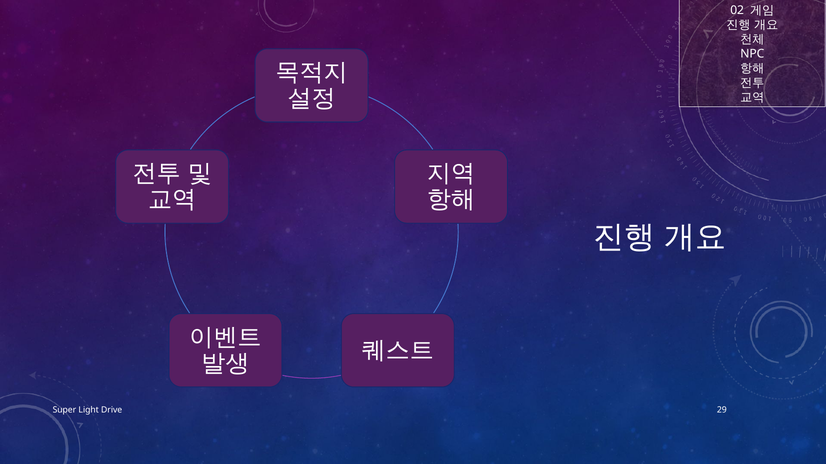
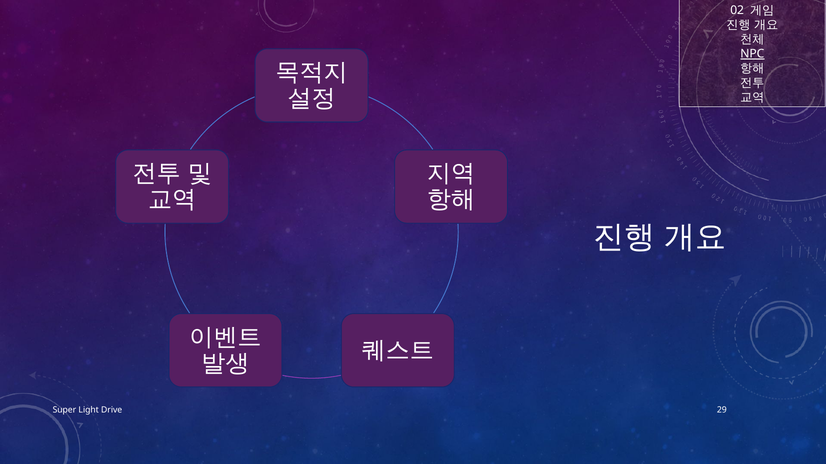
NPC underline: none -> present
